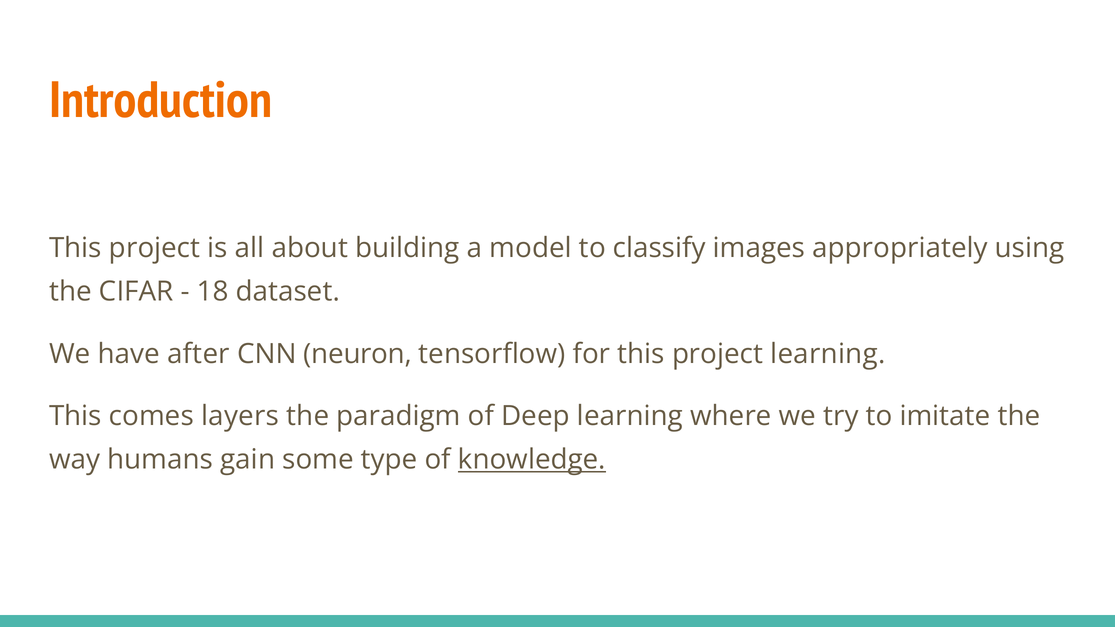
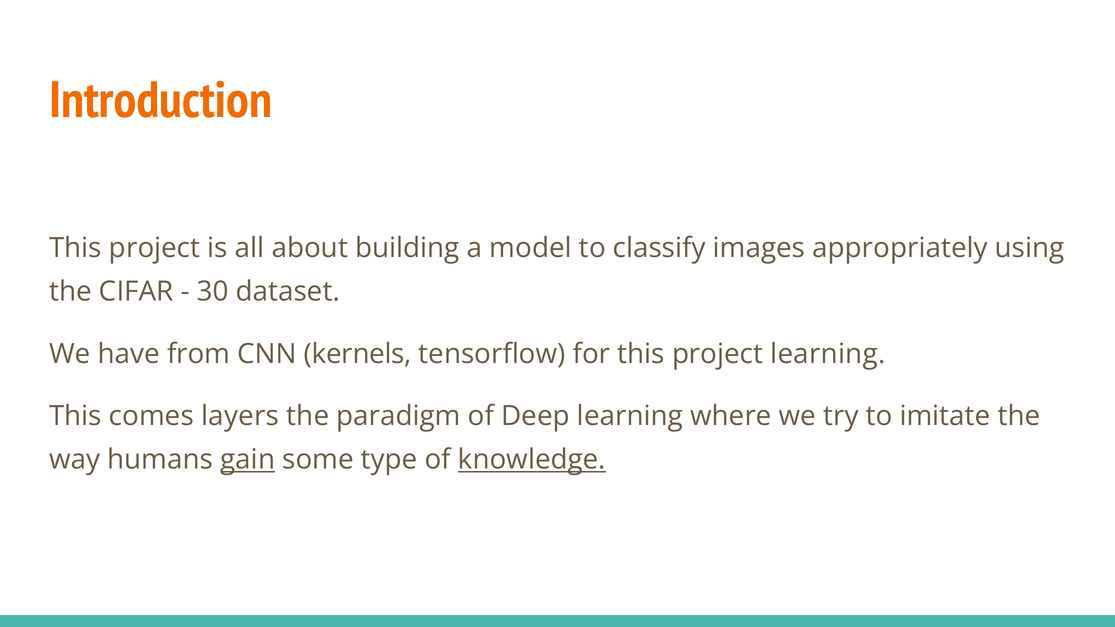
18: 18 -> 30
after: after -> from
neuron: neuron -> kernels
gain underline: none -> present
